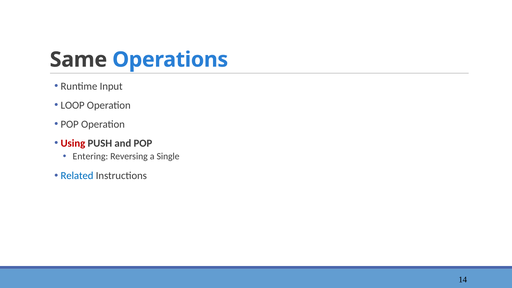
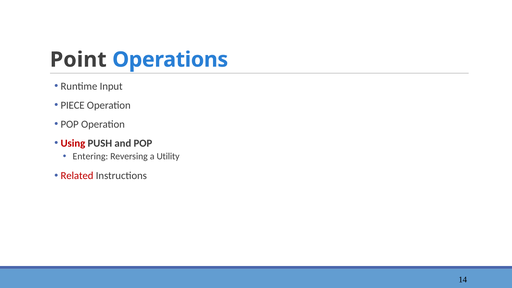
Same: Same -> Point
LOOP: LOOP -> PIECE
Single: Single -> Utility
Related colour: blue -> red
